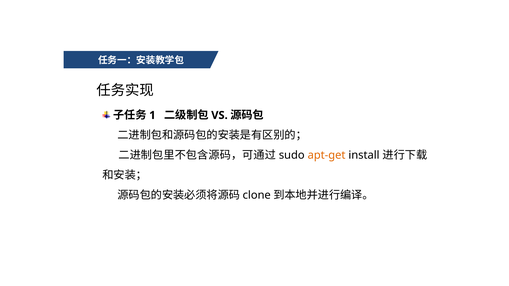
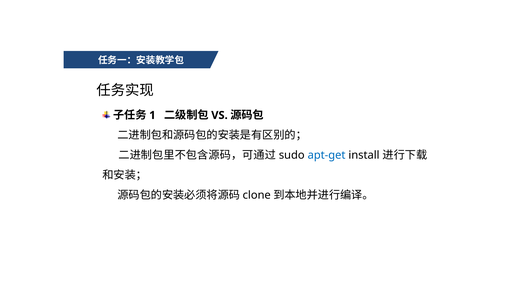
apt-get colour: orange -> blue
